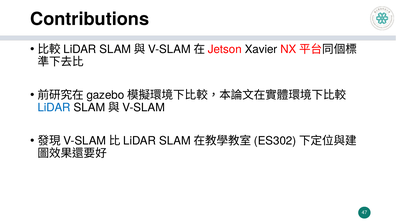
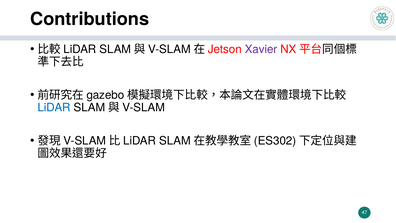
Xavier colour: black -> purple
